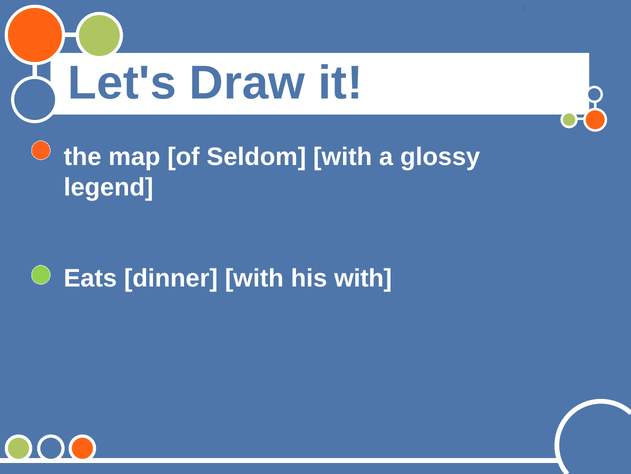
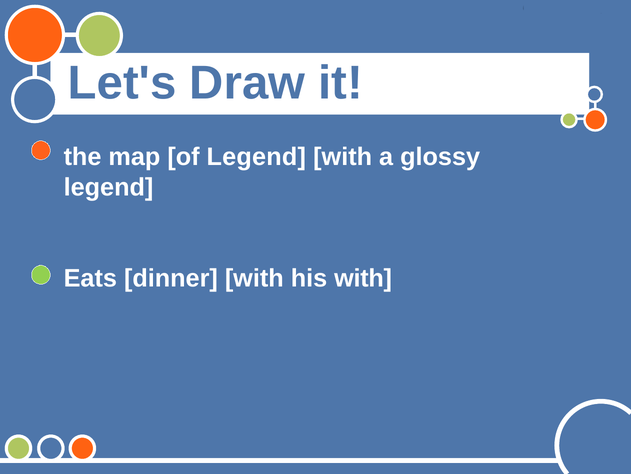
of Seldom: Seldom -> Legend
